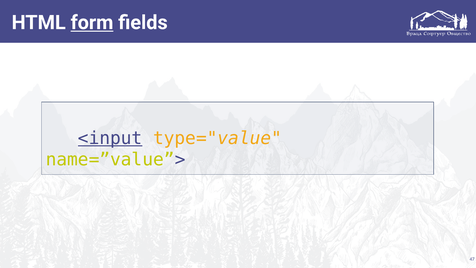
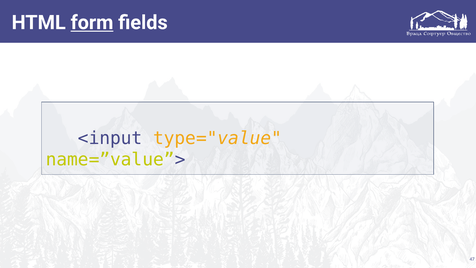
<input underline: present -> none
